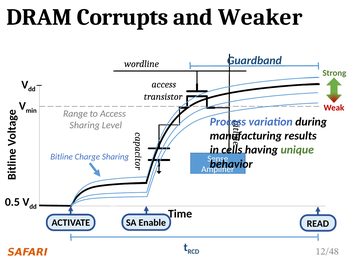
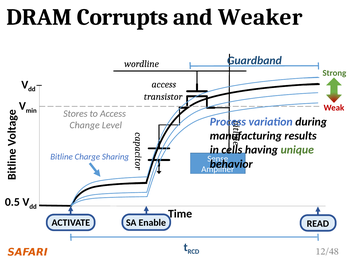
Range: Range -> Stores
Sharing at (85, 125): Sharing -> Change
